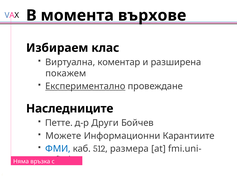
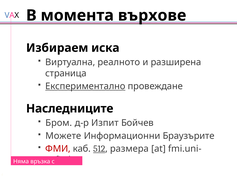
клас: клас -> иска
коментар: коментар -> реалното
покажем: покажем -> страница
Петте: Петте -> Бром
Други: Други -> Изпит
Карантиите: Карантиите -> Браузърите
ФМИ colour: blue -> red
512 underline: none -> present
